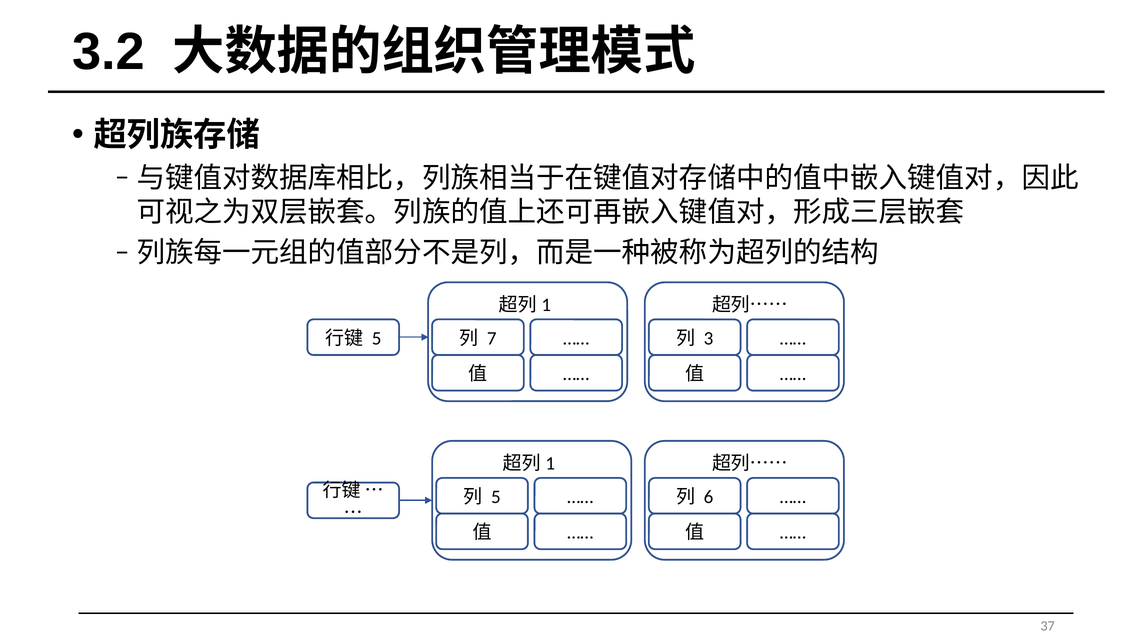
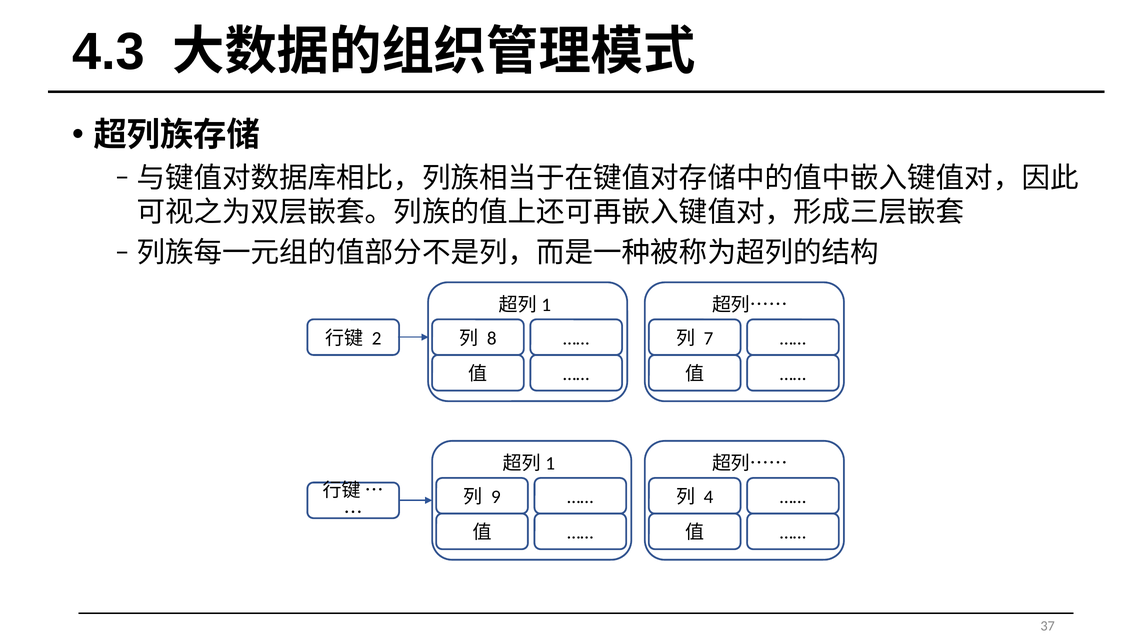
3.2: 3.2 -> 4.3
5 at (377, 338): 5 -> 2
7: 7 -> 8
3: 3 -> 7
5 at (496, 497): 5 -> 9
6: 6 -> 4
